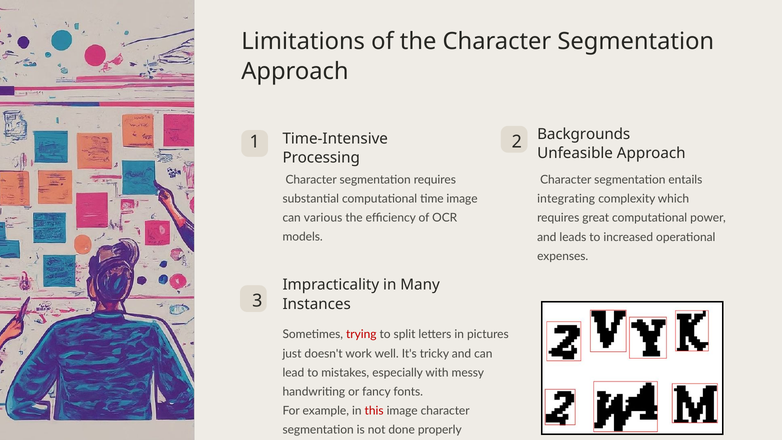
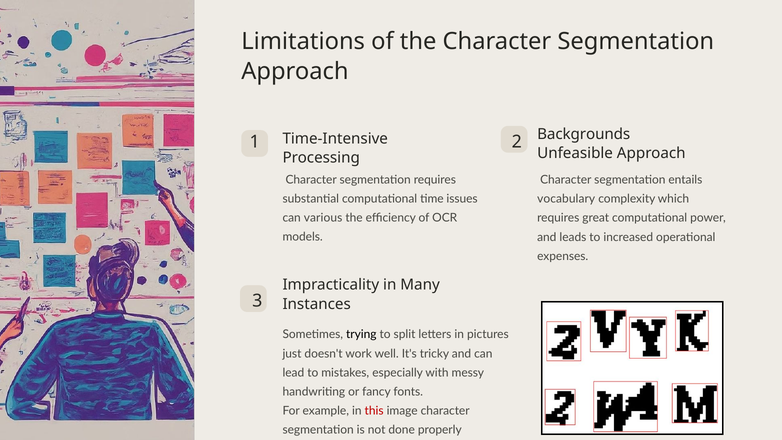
time image: image -> issues
integrating: integrating -> vocabulary
trying colour: red -> black
